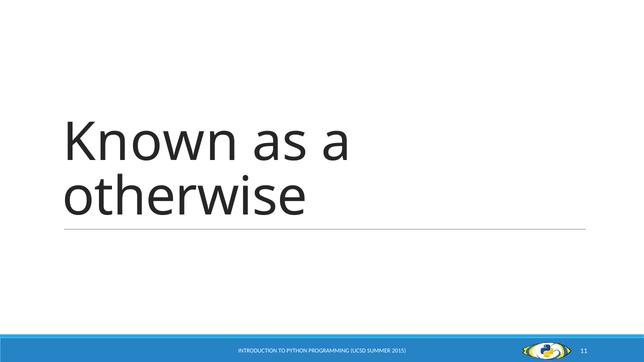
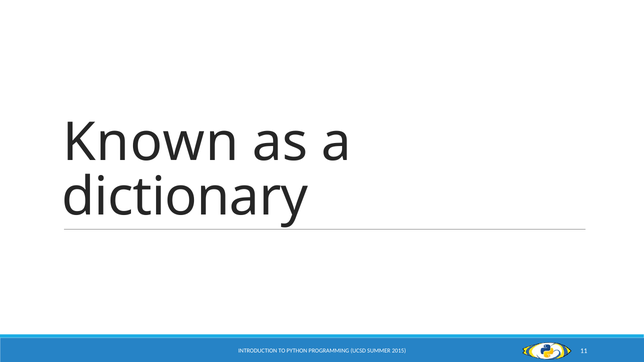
otherwise: otherwise -> dictionary
